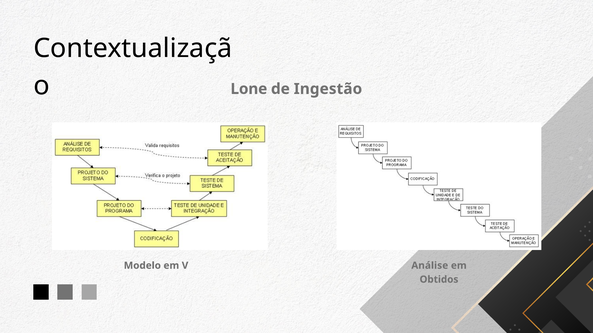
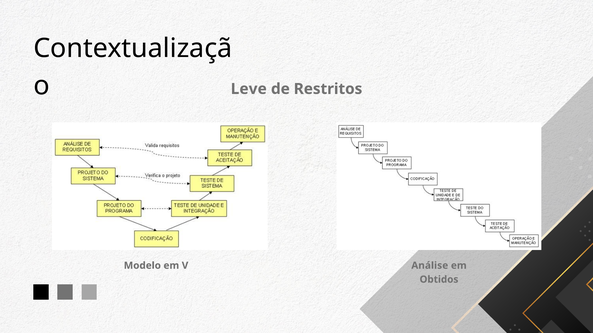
Lone: Lone -> Leve
Ingestão: Ingestão -> Restritos
